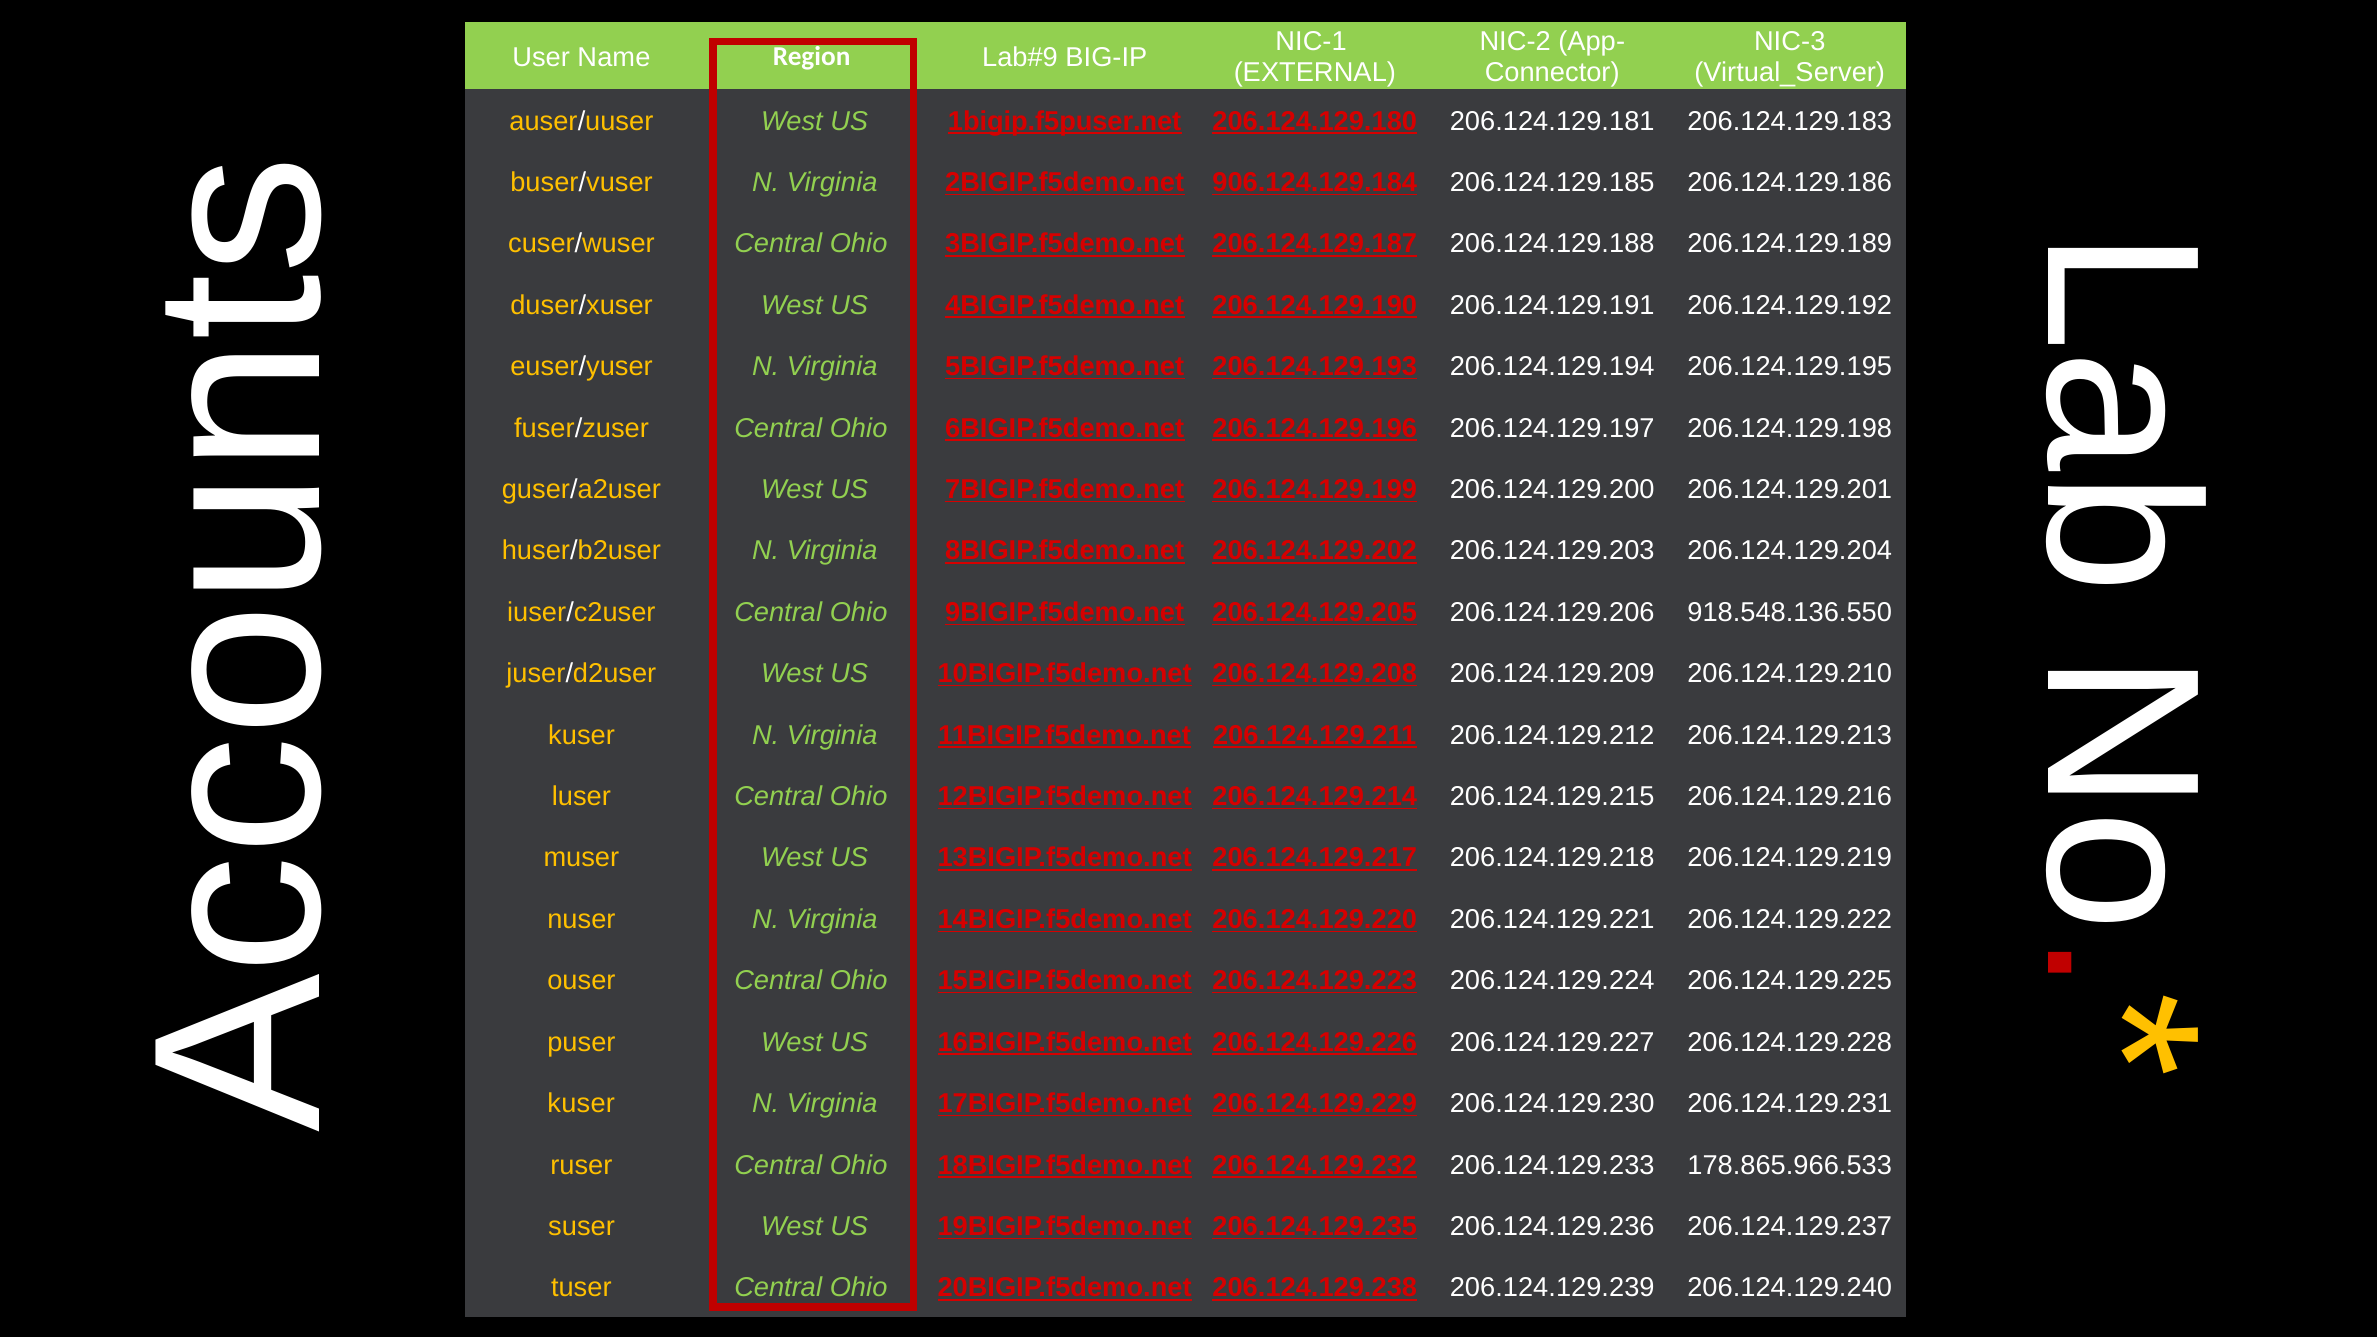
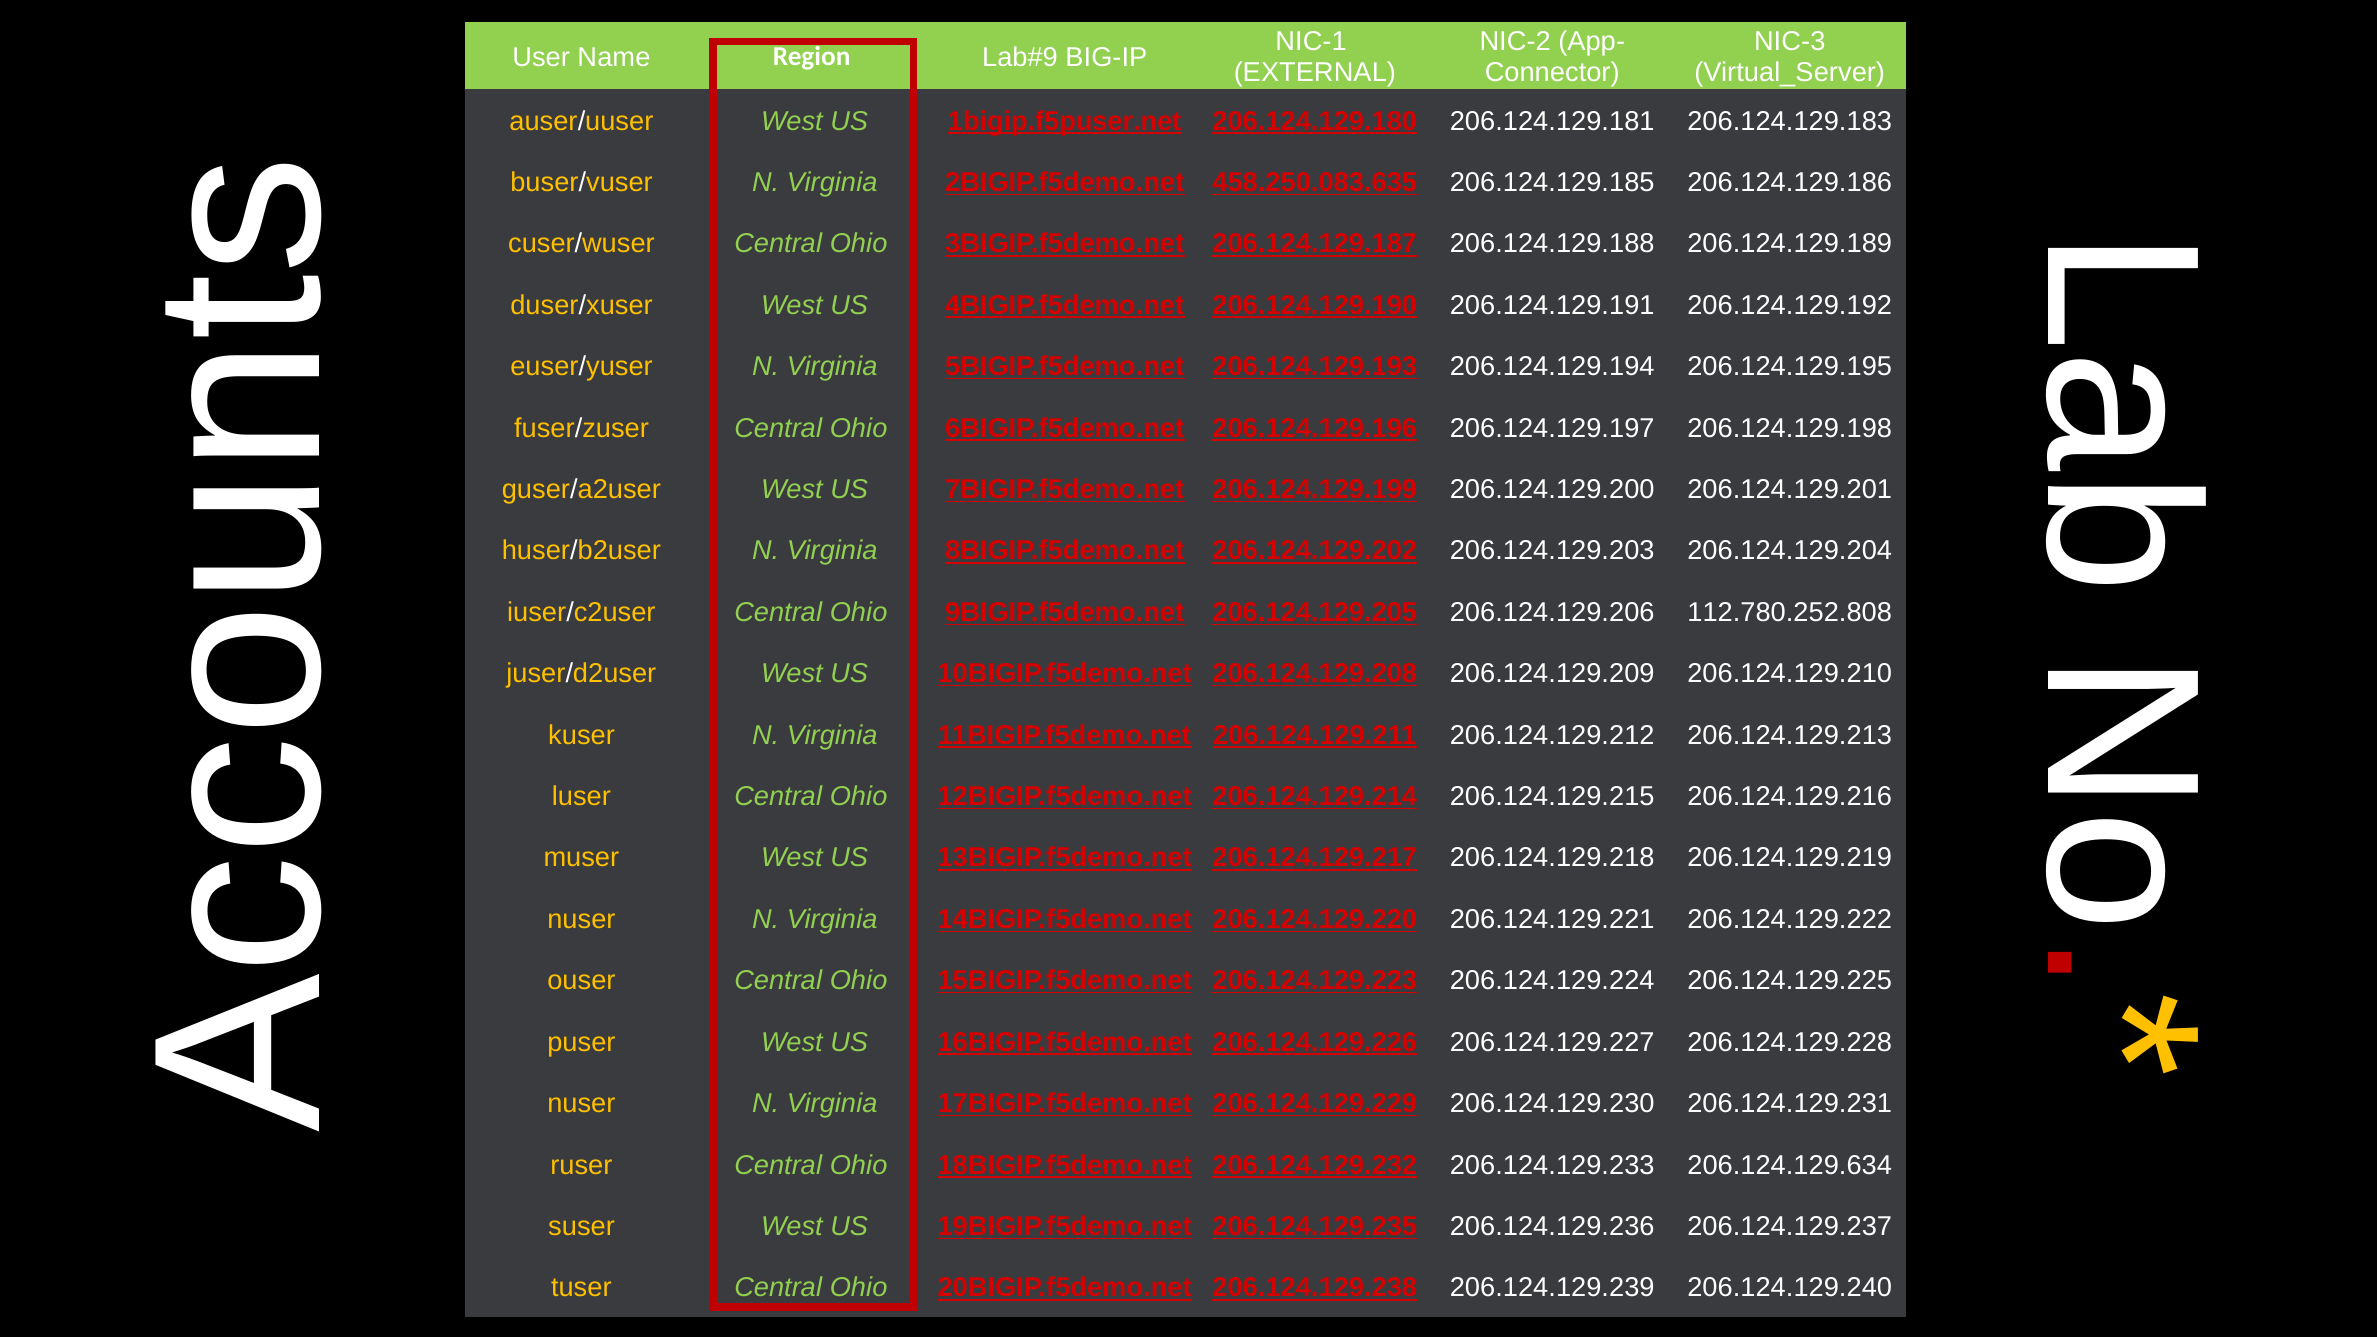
906.124.129.184: 906.124.129.184 -> 458.250.083.635
918.548.136.550: 918.548.136.550 -> 112.780.252.808
kuser at (581, 1104): kuser -> nuser
178.865.966.533: 178.865.966.533 -> 206.124.129.634
